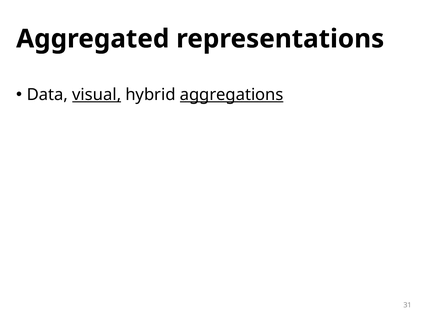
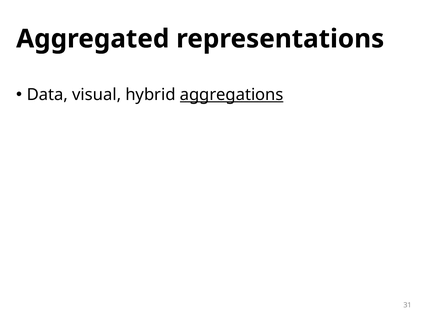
visual underline: present -> none
